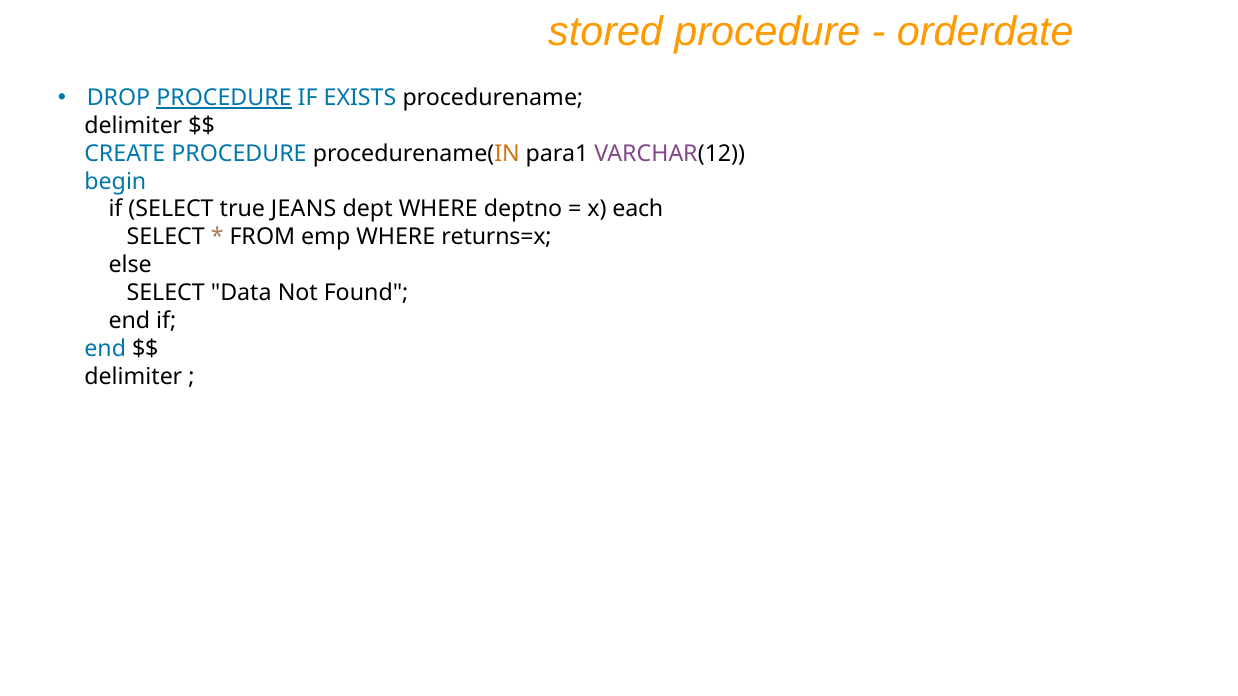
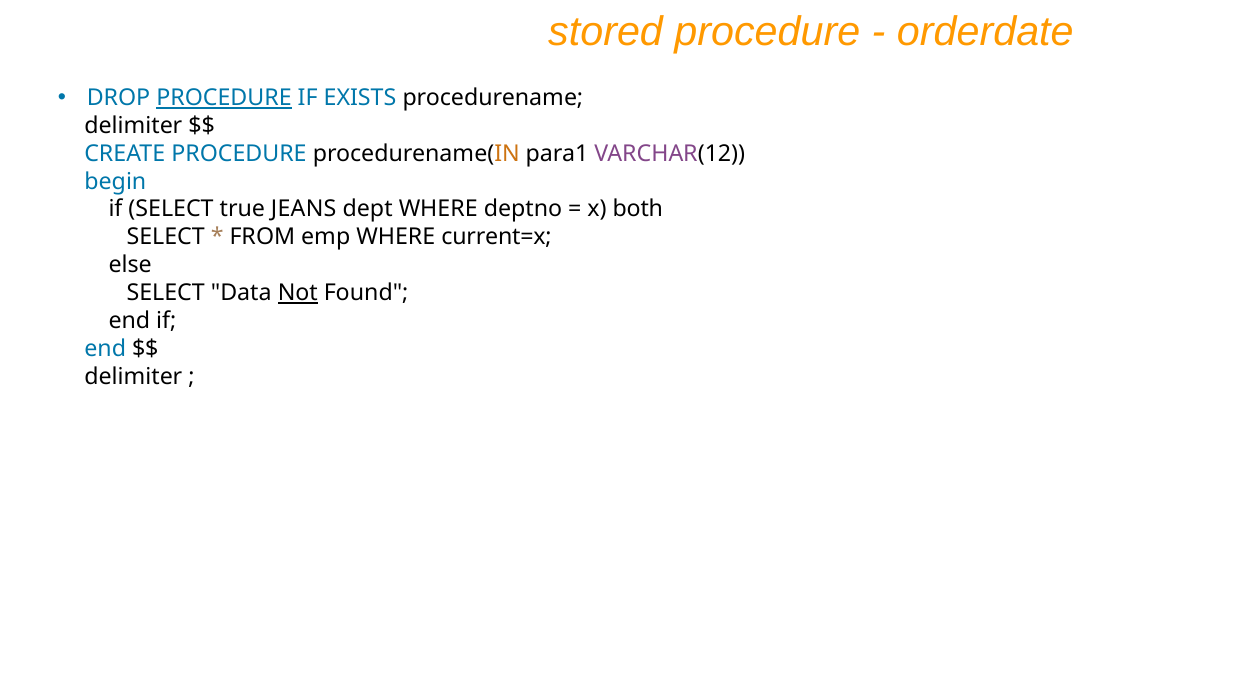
each: each -> both
returns=x: returns=x -> current=x
Not underline: none -> present
